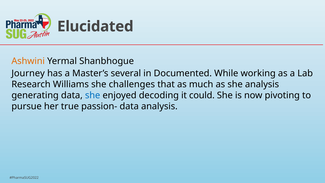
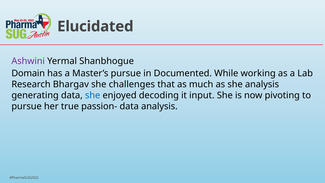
Ashwini colour: orange -> purple
Journey: Journey -> Domain
Master’s several: several -> pursue
Williams: Williams -> Bhargav
could: could -> input
